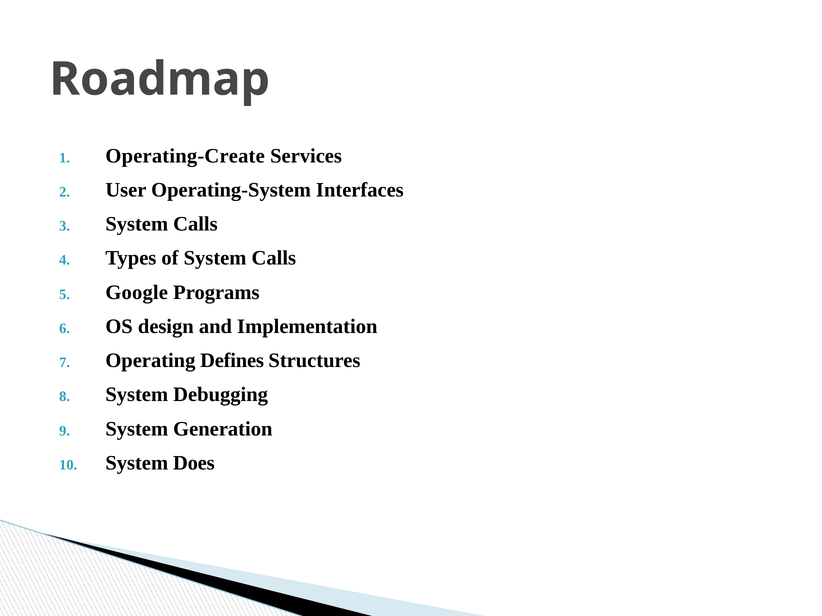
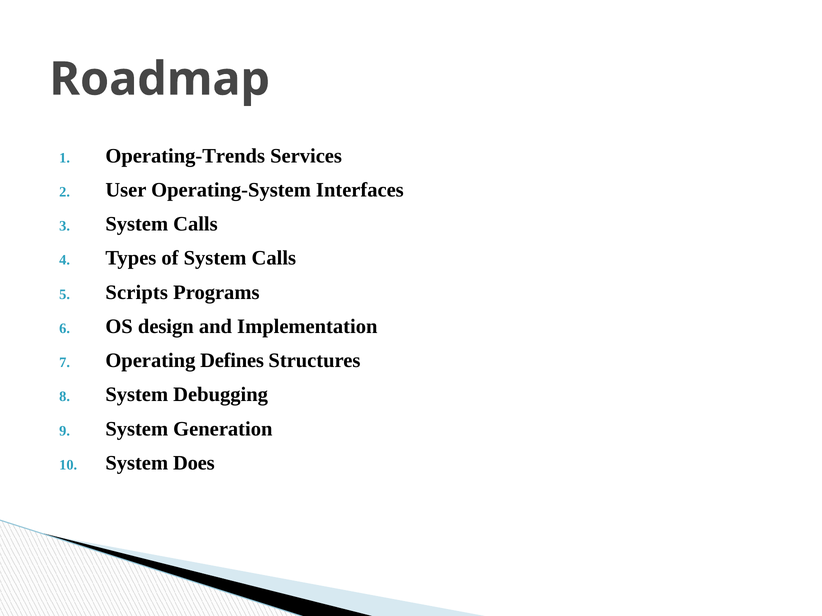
Operating-Create: Operating-Create -> Operating-Trends
Google: Google -> Scripts
